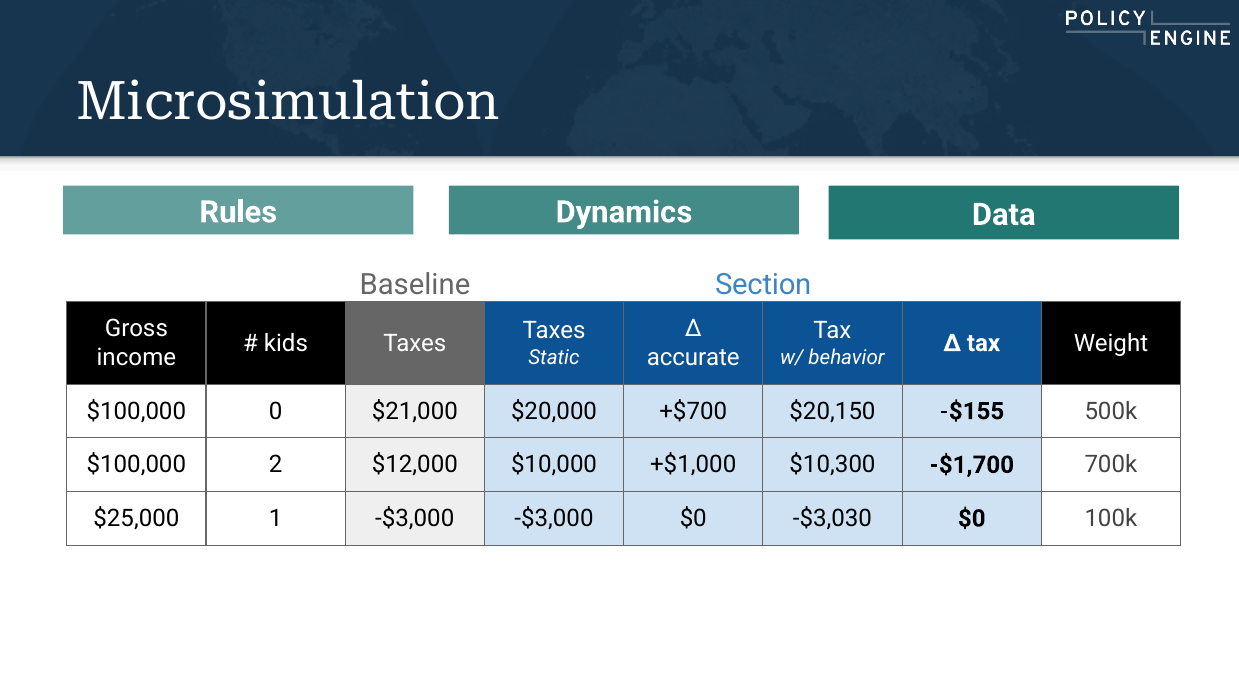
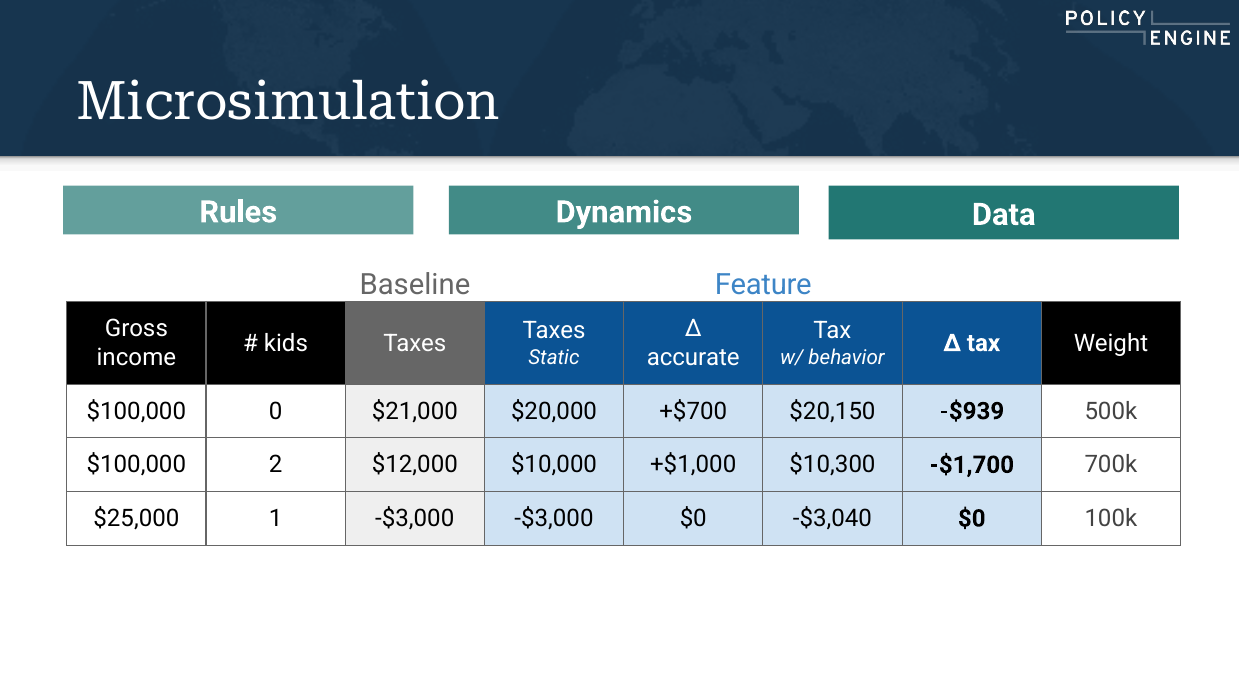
Section: Section -> Feature
-$155: -$155 -> -$939
-$3,030: -$3,030 -> -$3,040
